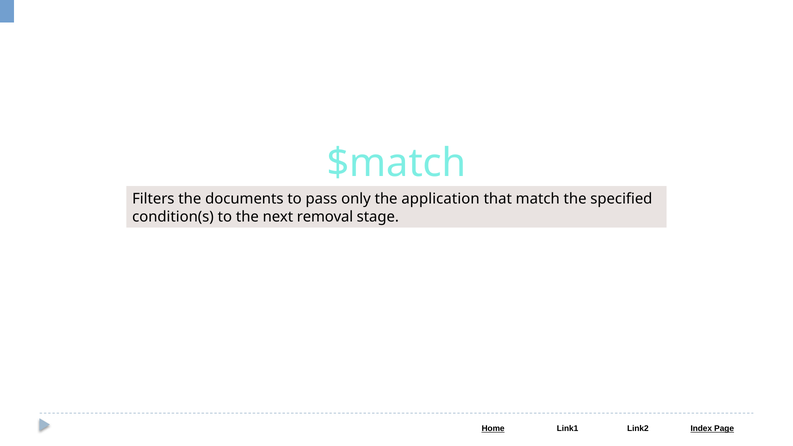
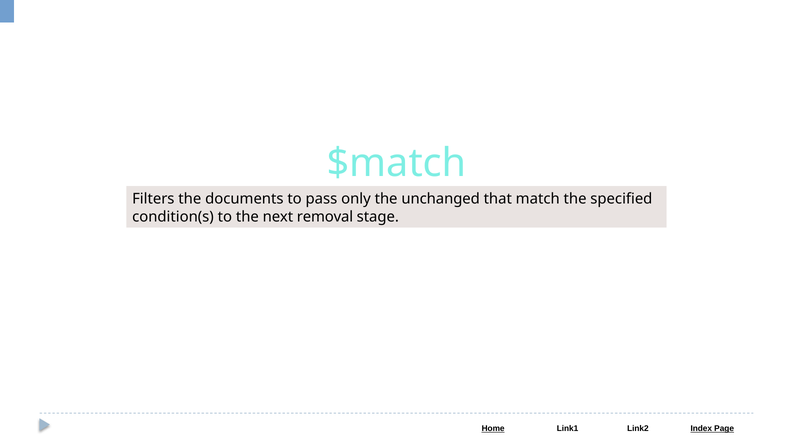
application: application -> unchanged
